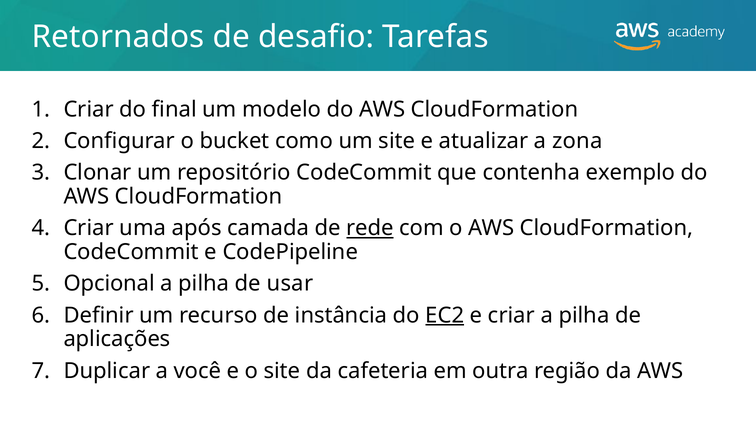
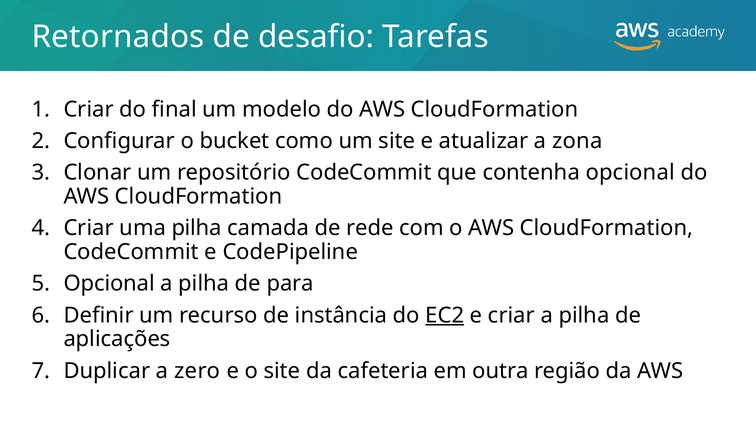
contenha exemplo: exemplo -> opcional
uma após: após -> pilha
rede underline: present -> none
usar: usar -> para
você: você -> zero
